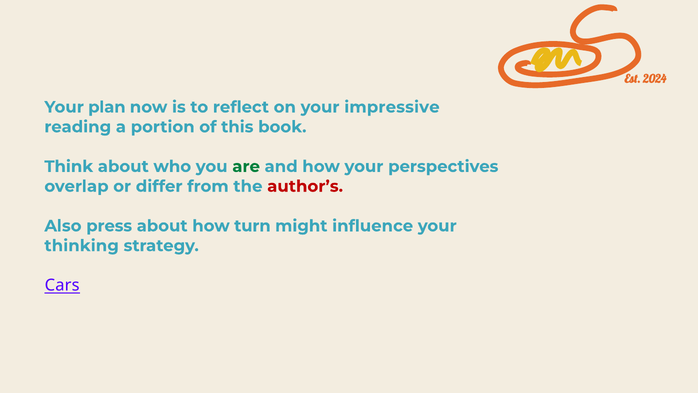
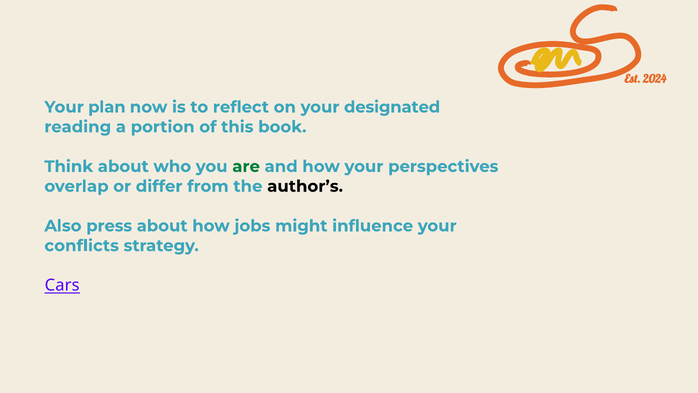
impressive: impressive -> designated
author’s colour: red -> black
turn: turn -> jobs
thinking: thinking -> conflicts
